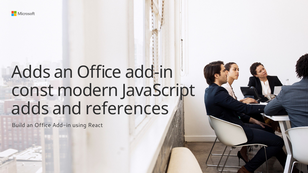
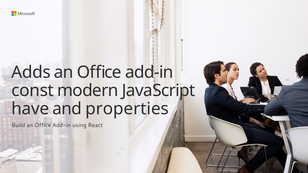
adds at (30, 109): adds -> have
references: references -> properties
